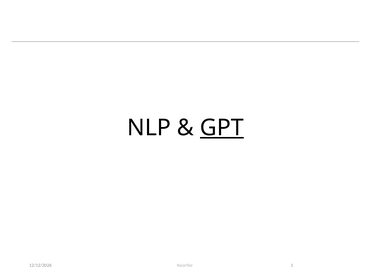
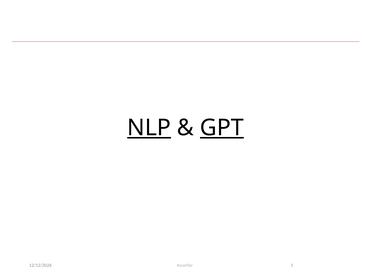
NLP underline: none -> present
